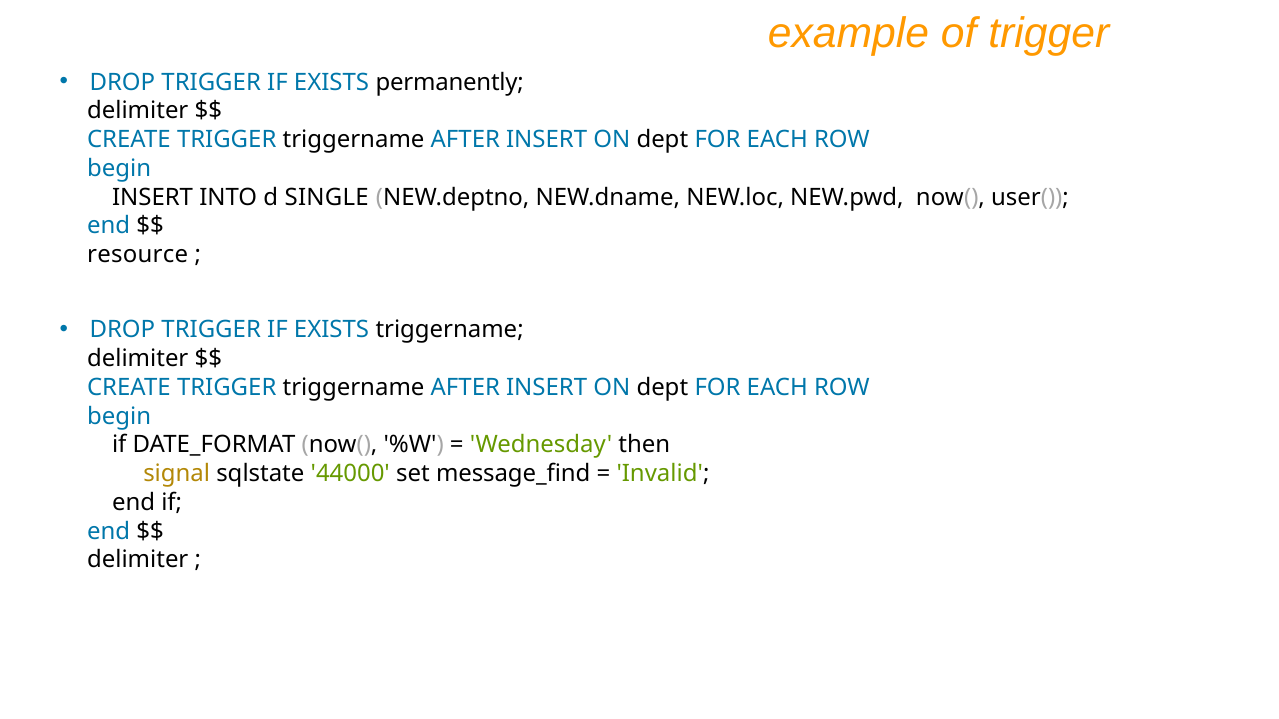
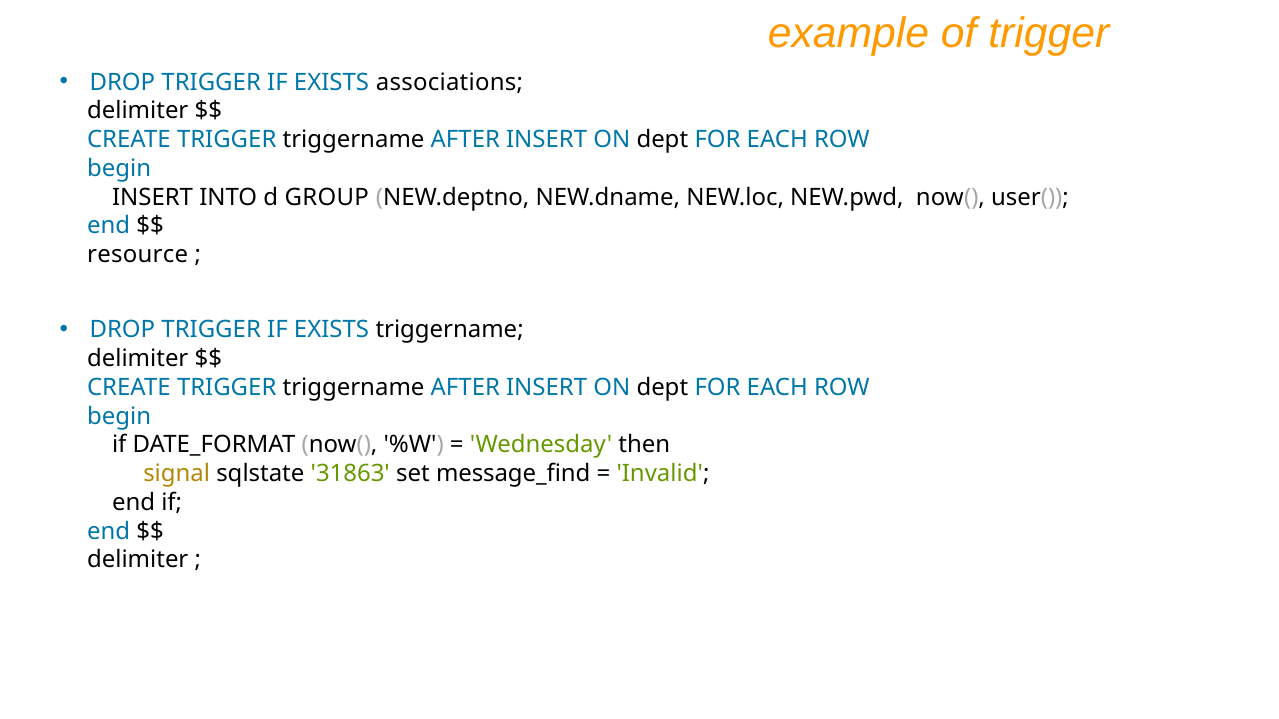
permanently: permanently -> associations
SINGLE: SINGLE -> GROUP
44000: 44000 -> 31863
